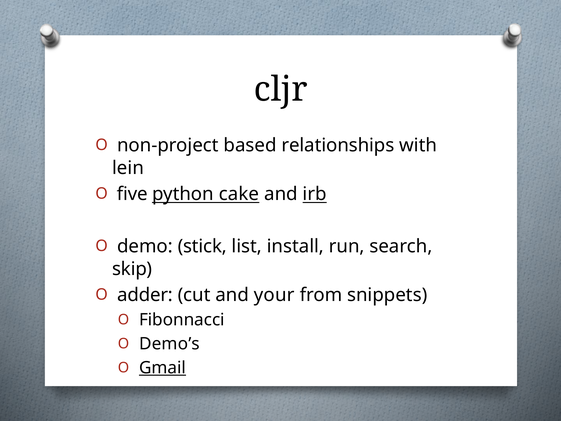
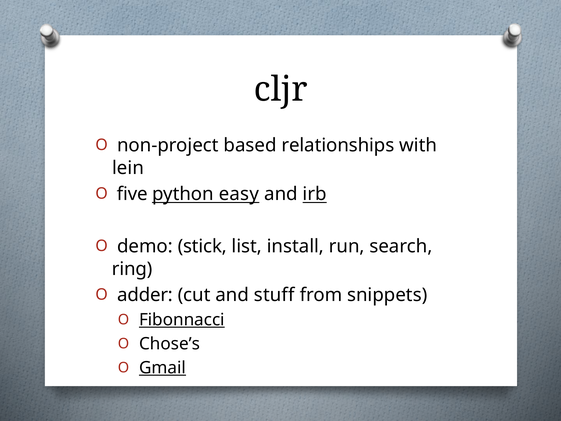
cake: cake -> easy
skip: skip -> ring
your: your -> stuff
Fibonnacci underline: none -> present
Demo’s: Demo’s -> Chose’s
